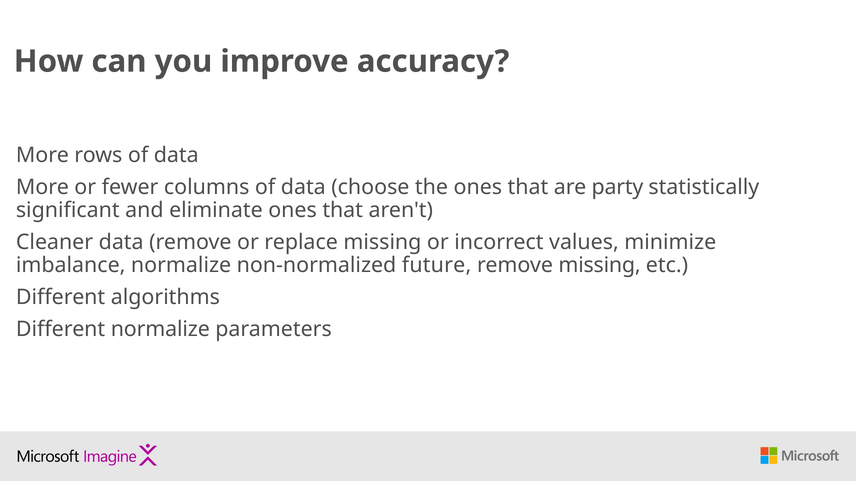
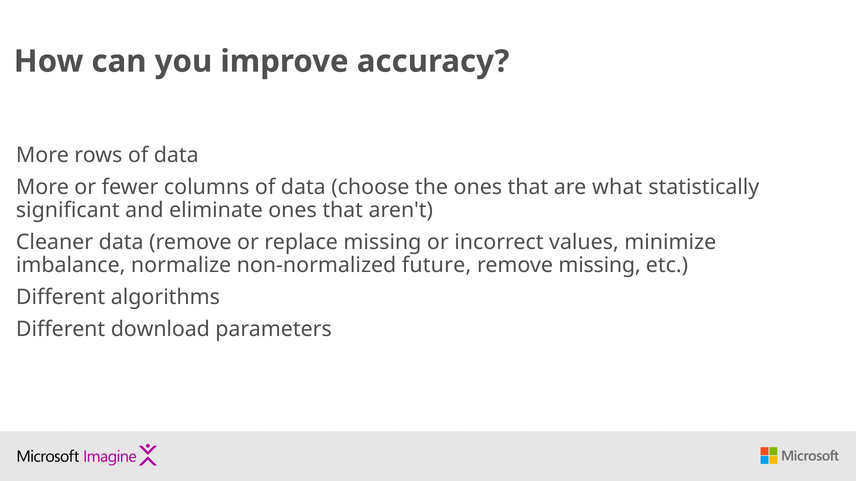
party: party -> what
Different normalize: normalize -> download
